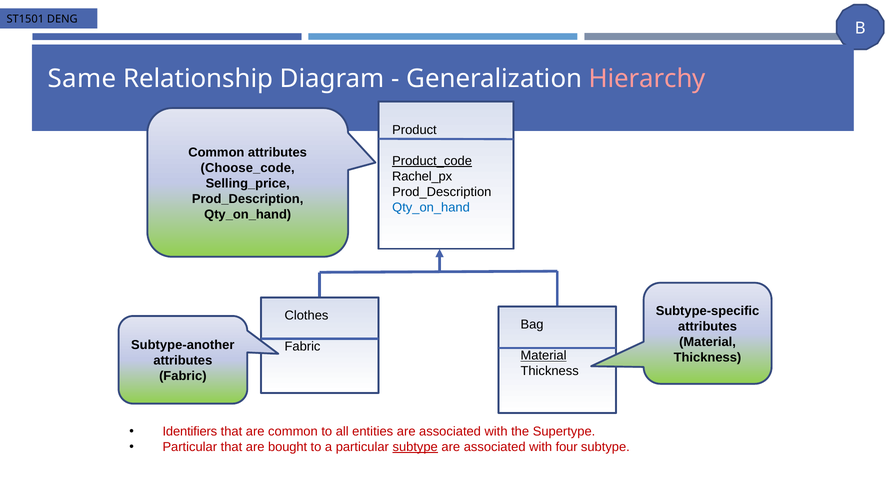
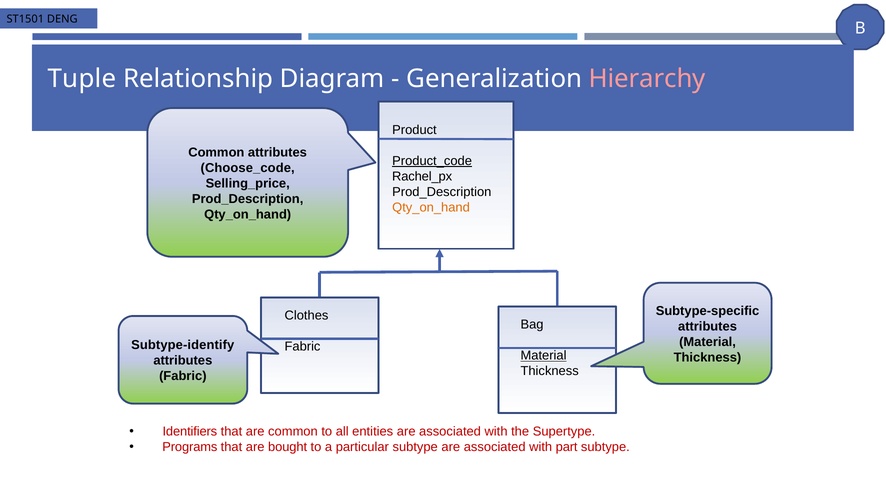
Same: Same -> Tuple
Qty_on_hand at (431, 208) colour: blue -> orange
Subtype-another: Subtype-another -> Subtype-identify
Particular at (190, 447): Particular -> Programs
subtype at (415, 447) underline: present -> none
four: four -> part
